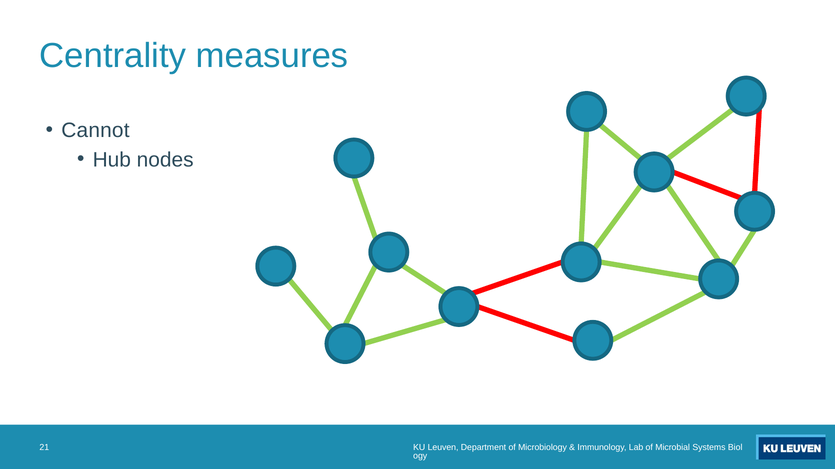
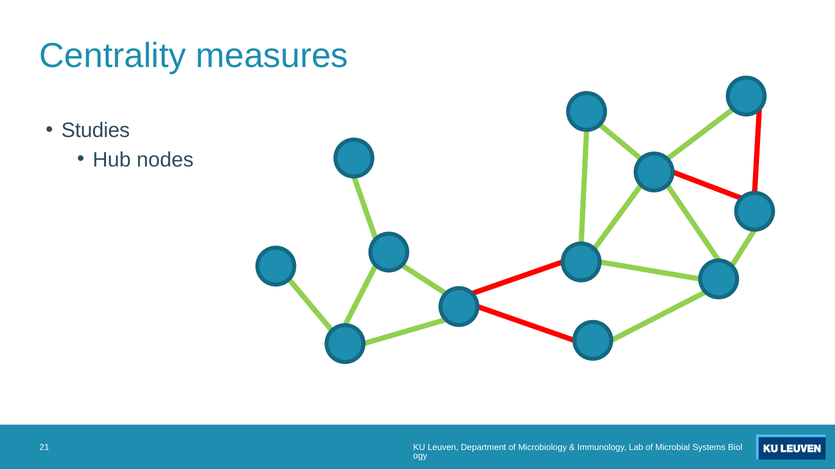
Cannot: Cannot -> Studies
